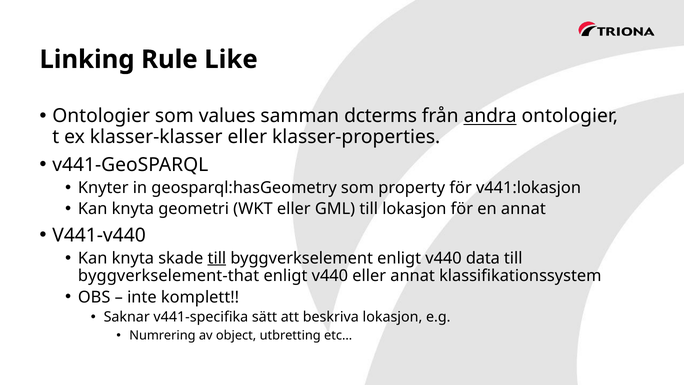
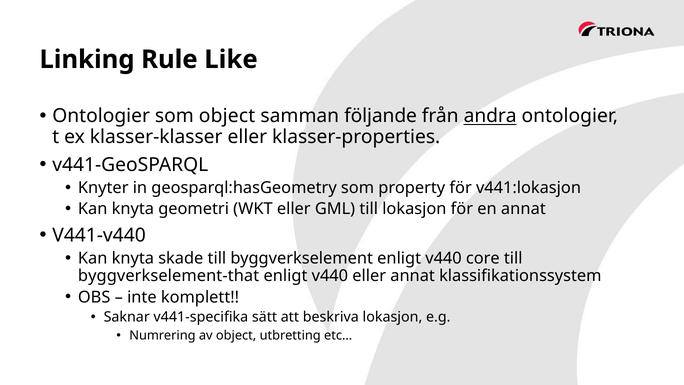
som values: values -> object
dcterms: dcterms -> följande
till at (217, 258) underline: present -> none
data: data -> core
